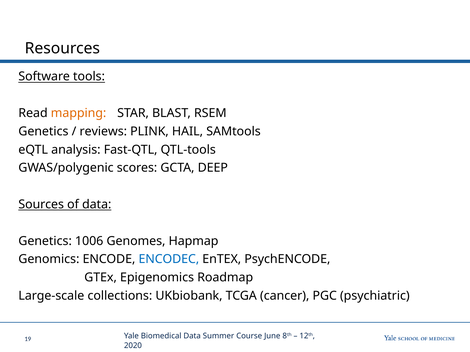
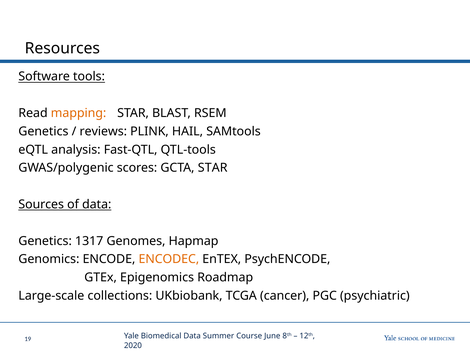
GCTA DEEP: DEEP -> STAR
1006: 1006 -> 1317
ENCODEC colour: blue -> orange
